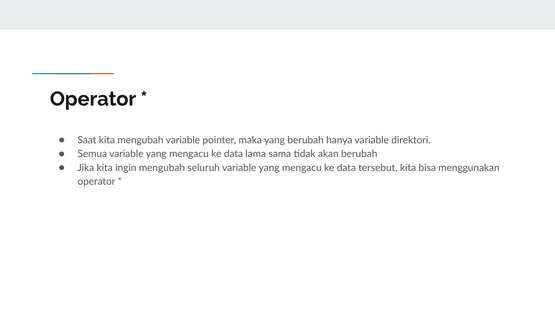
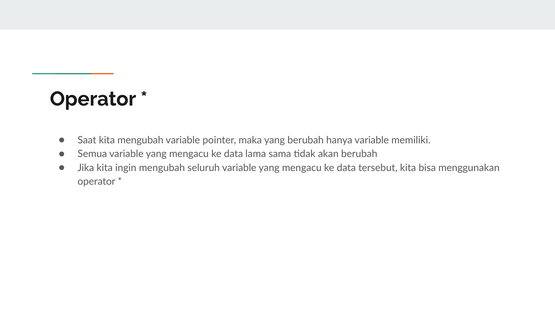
direktori: direktori -> memiliki
